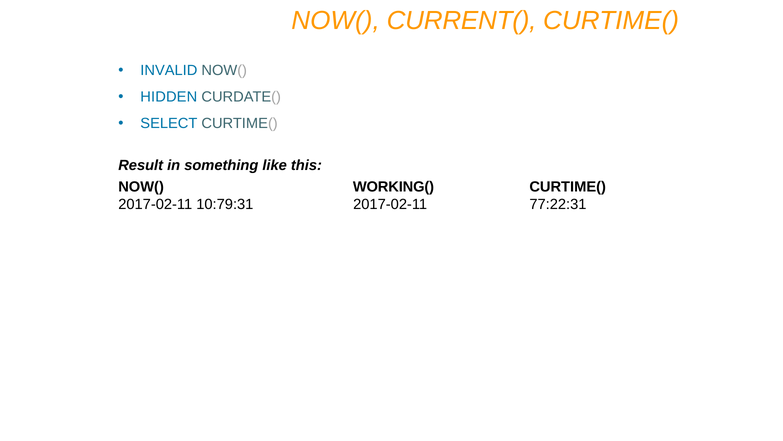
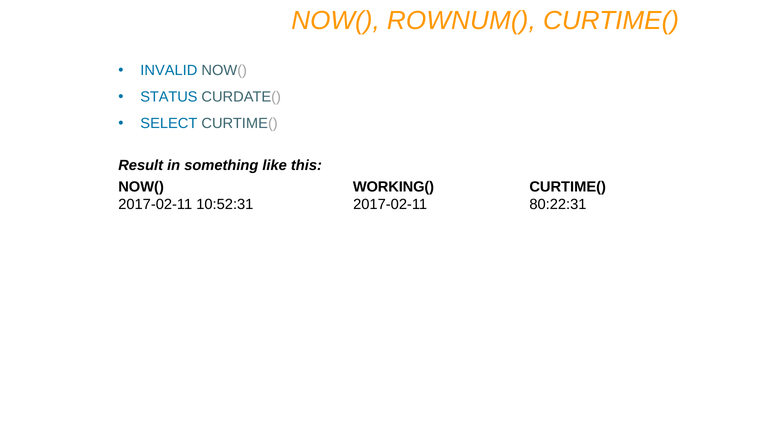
CURRENT(: CURRENT( -> ROWNUM(
HIDDEN: HIDDEN -> STATUS
10:79:31: 10:79:31 -> 10:52:31
77:22:31: 77:22:31 -> 80:22:31
